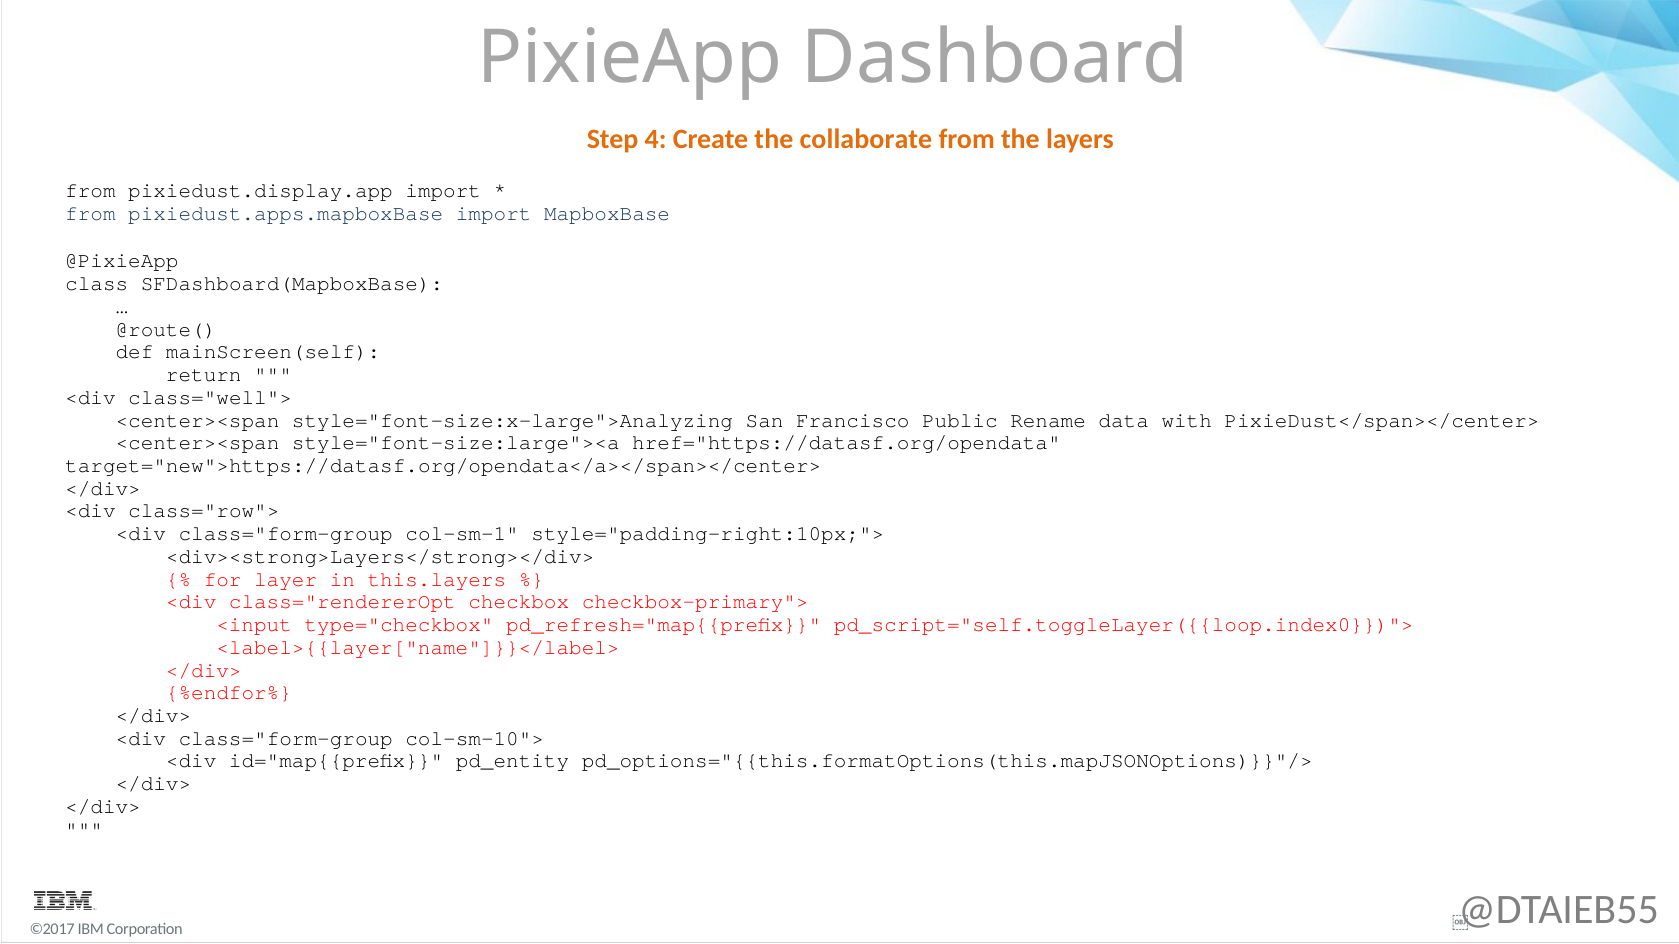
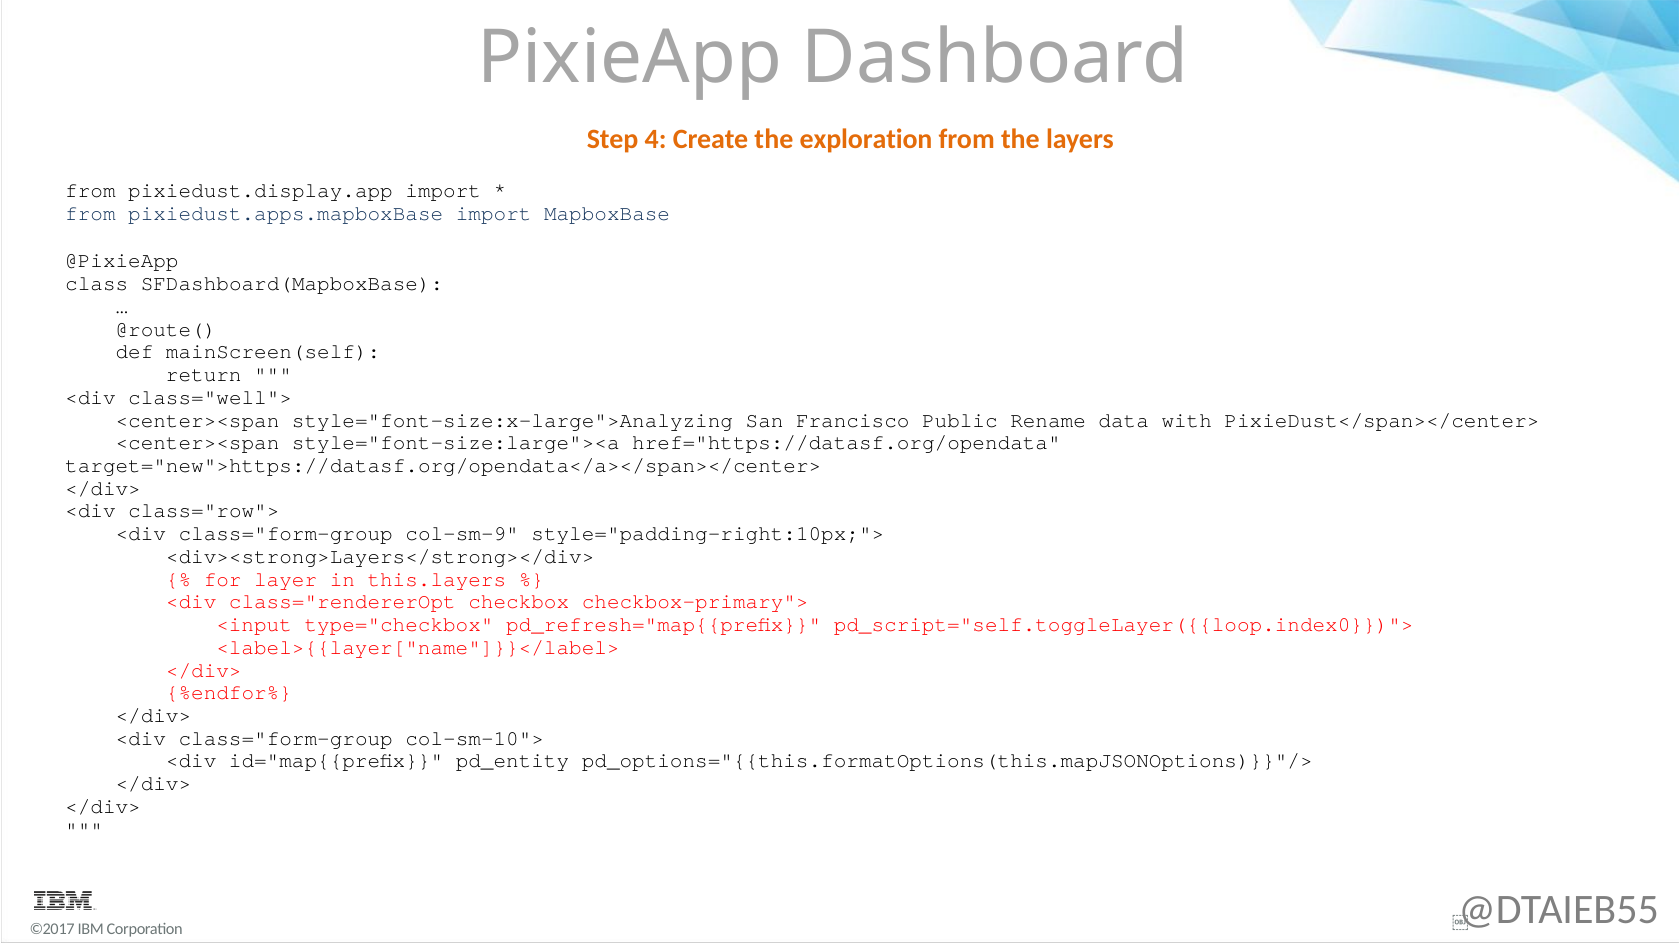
collaborate: collaborate -> exploration
col-sm-1: col-sm-1 -> col-sm-9
